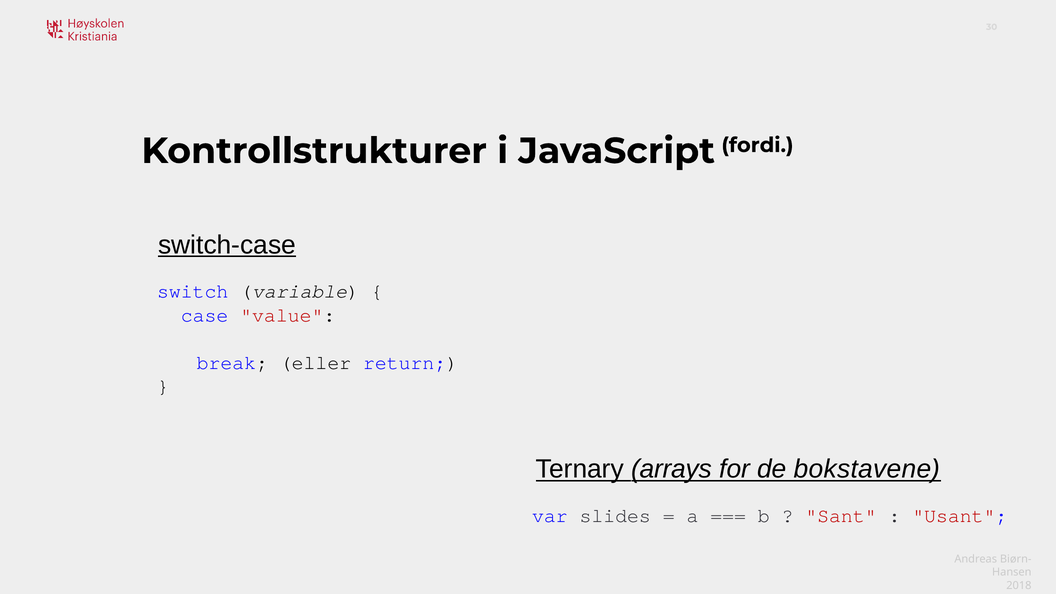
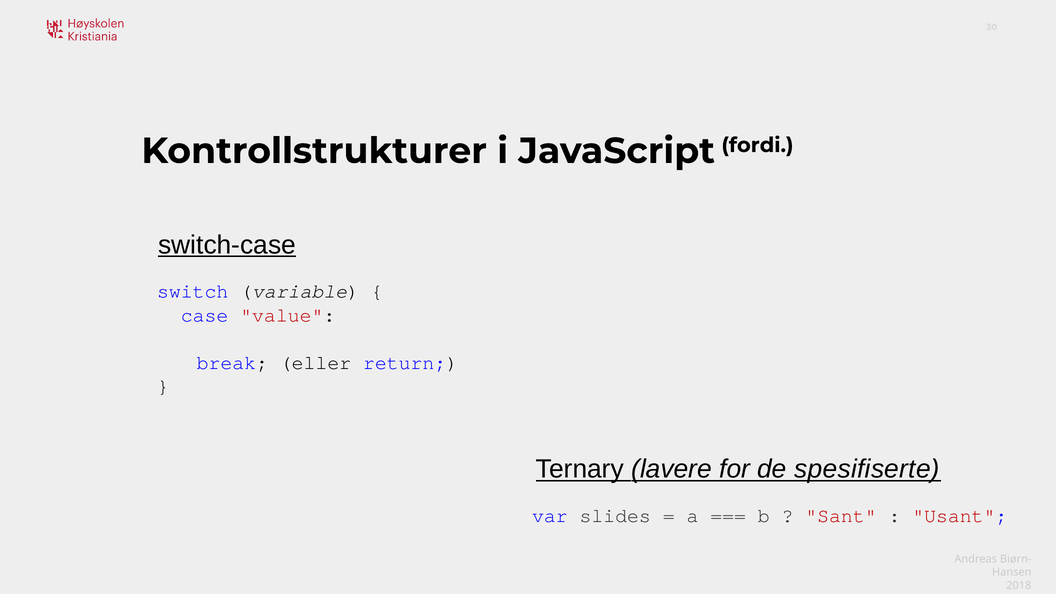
arrays: arrays -> lavere
bokstavene: bokstavene -> spesifiserte
